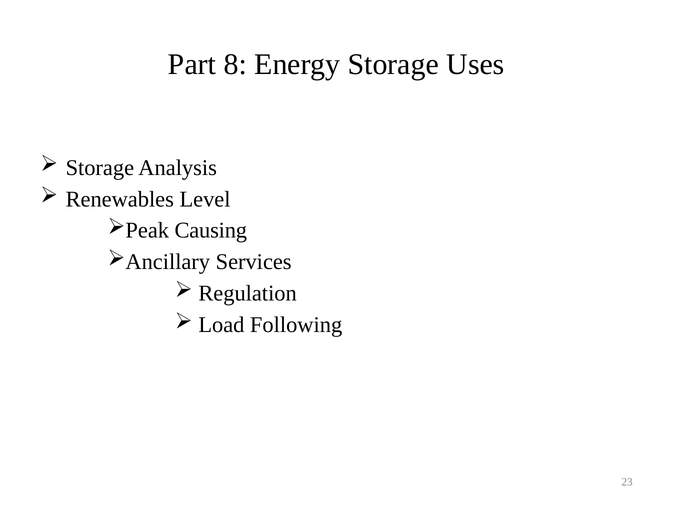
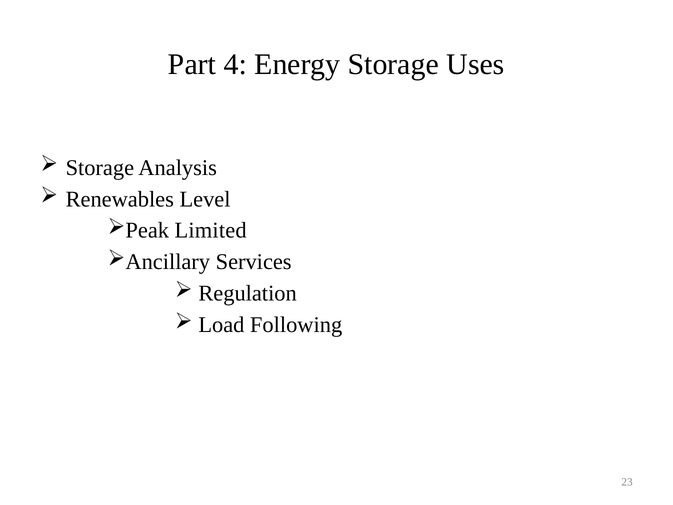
8: 8 -> 4
Causing: Causing -> Limited
